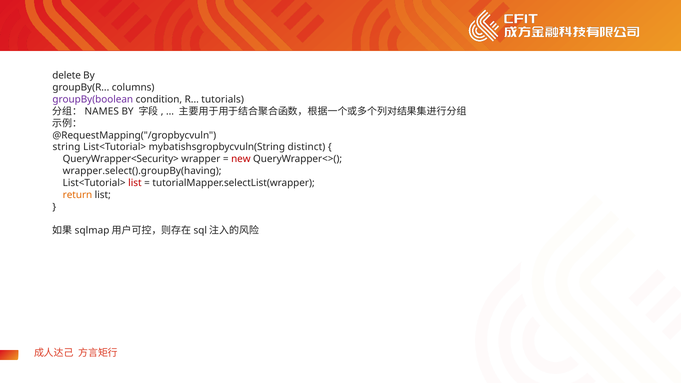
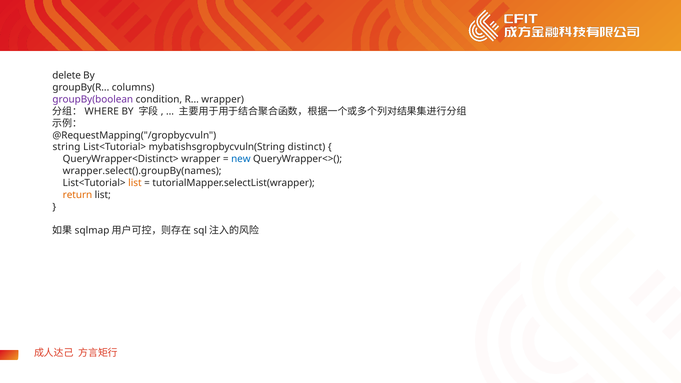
R tutorials: tutorials -> wrapper
NAMES: NAMES -> WHERE
QueryWrapper<Security>: QueryWrapper<Security> -> QueryWrapper<Distinct>
new colour: red -> blue
wrapper.select().groupBy(having: wrapper.select().groupBy(having -> wrapper.select().groupBy(names
list at (135, 183) colour: red -> orange
